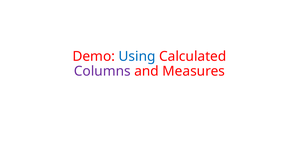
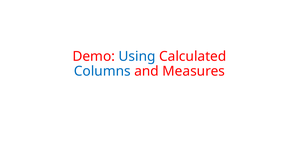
Columns colour: purple -> blue
